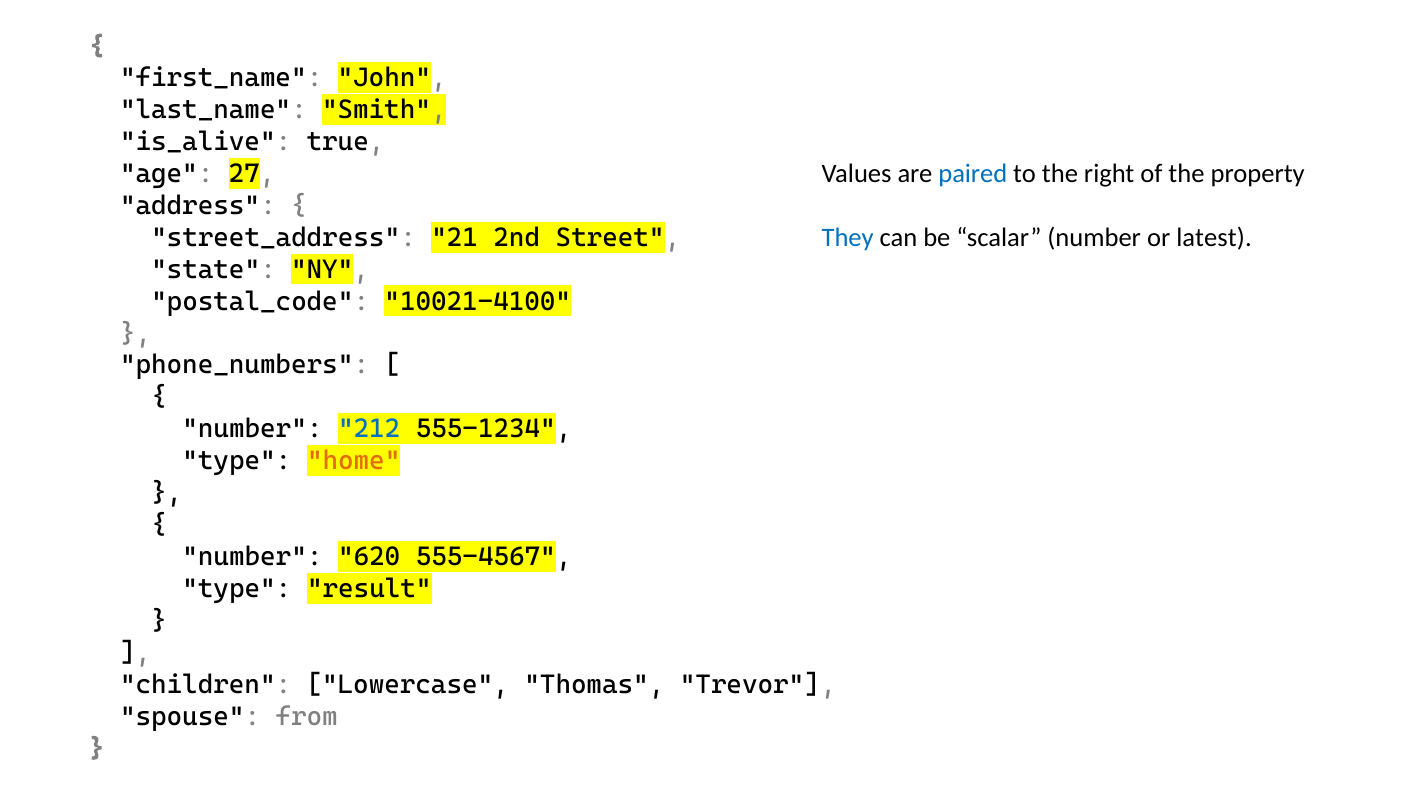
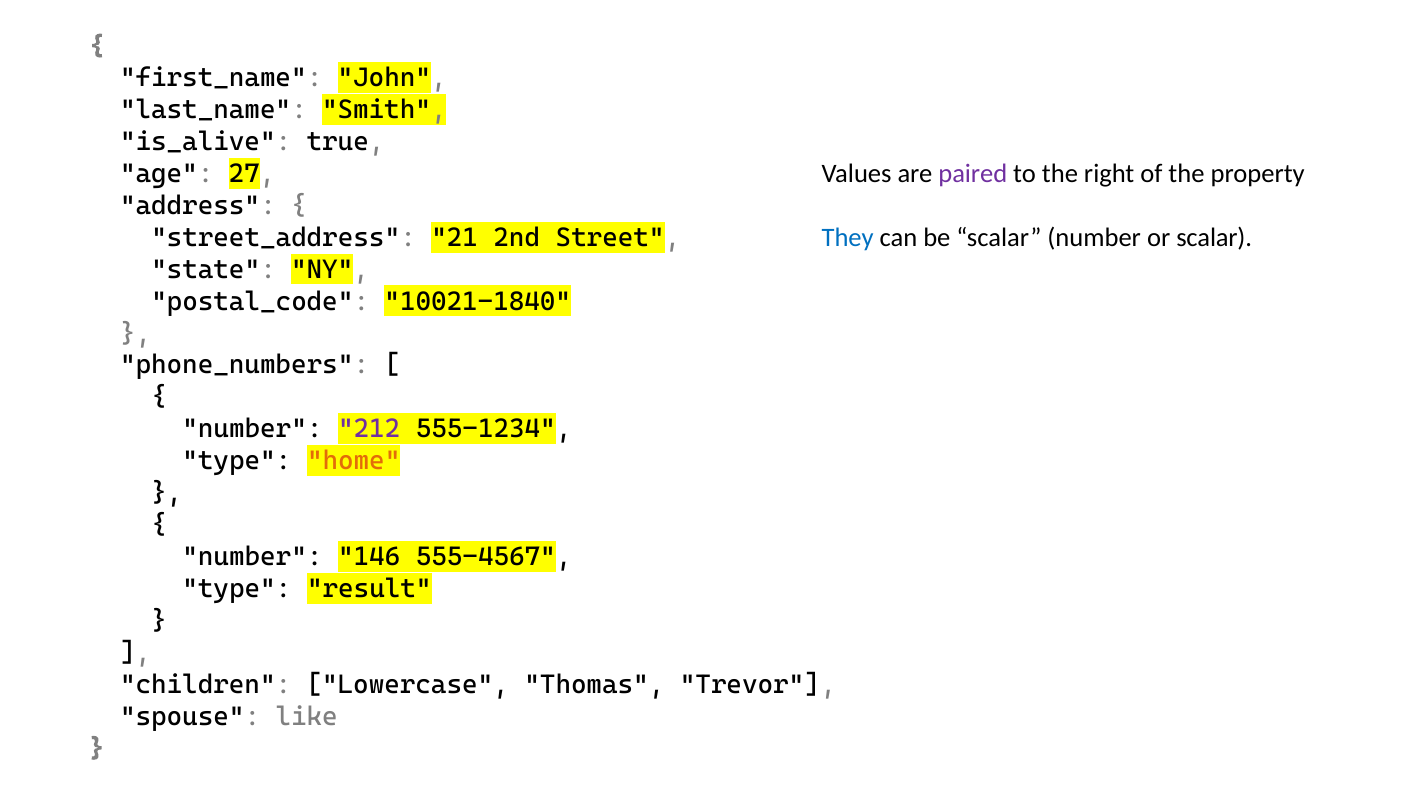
paired colour: blue -> purple
or latest: latest -> scalar
10021-4100: 10021-4100 -> 10021-1840
212 colour: blue -> purple
620: 620 -> 146
from: from -> like
